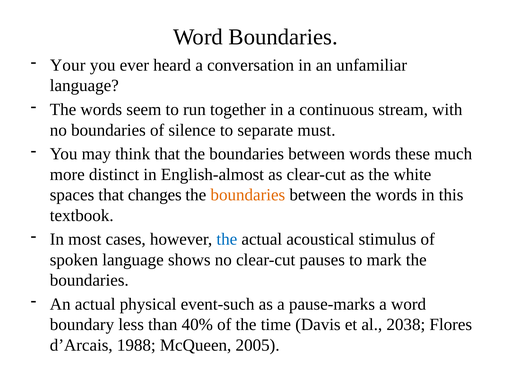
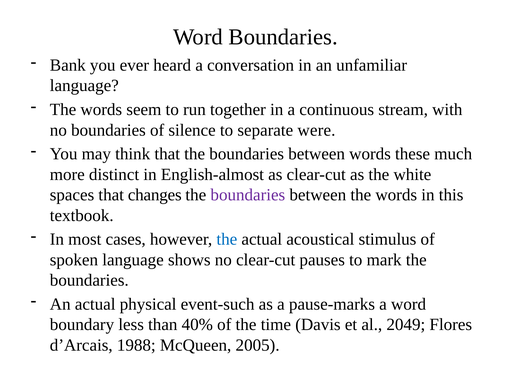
Your: Your -> Bank
must: must -> were
boundaries at (248, 195) colour: orange -> purple
2038: 2038 -> 2049
